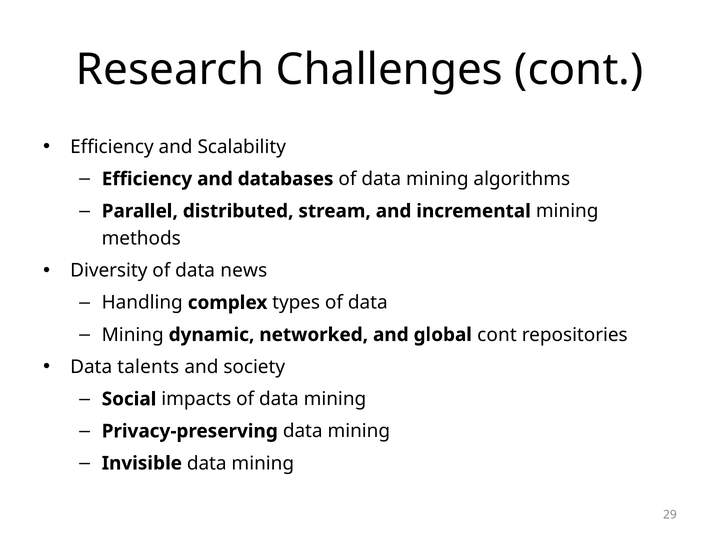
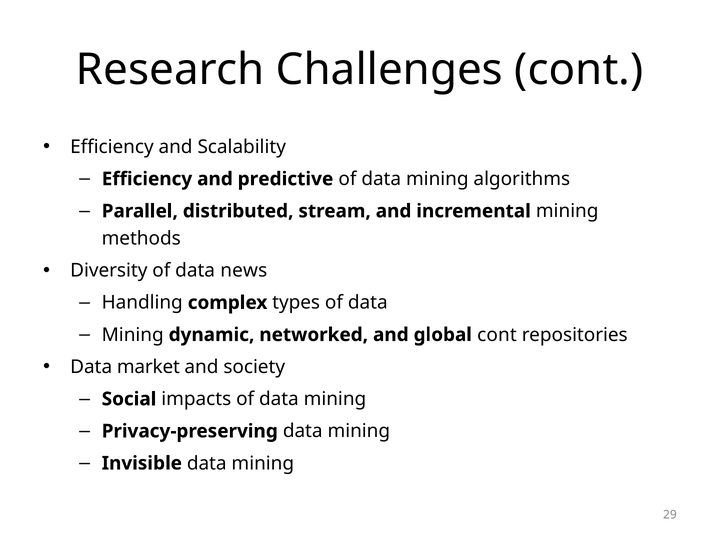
databases: databases -> predictive
talents: talents -> market
